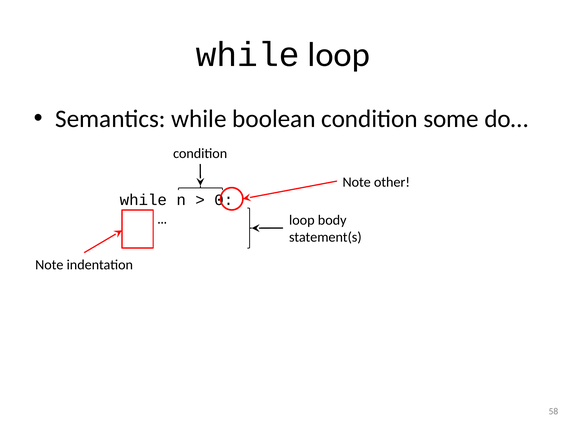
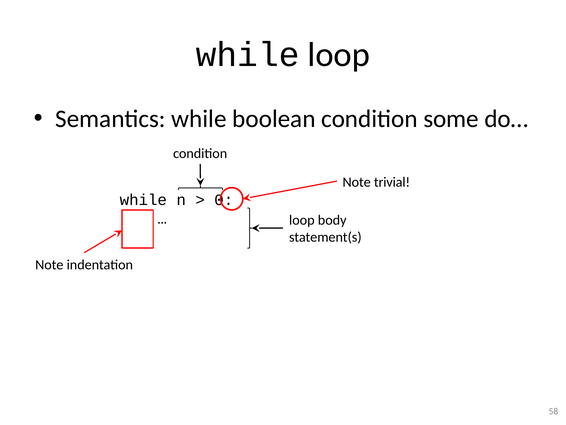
other: other -> trivial
